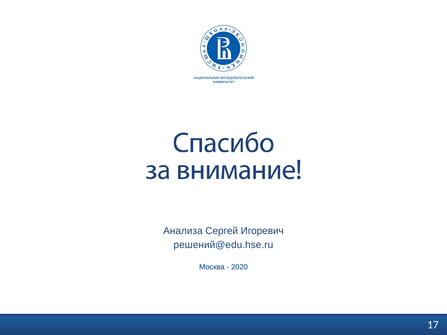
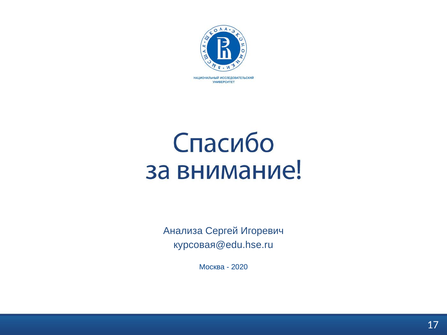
решений@edu.hse.ru: решений@edu.hse.ru -> курсовая@edu.hse.ru
